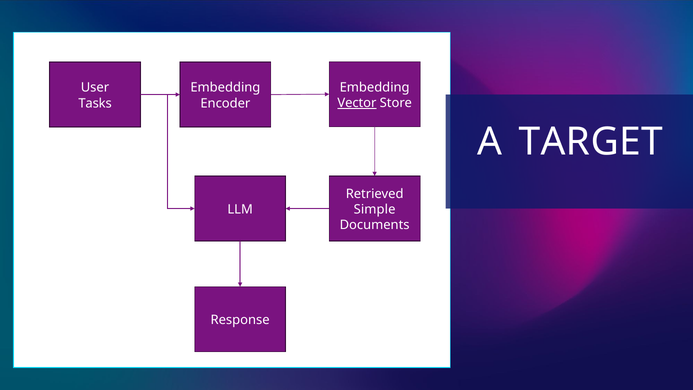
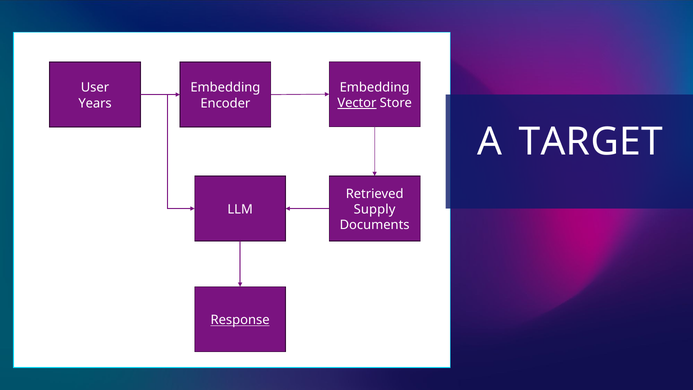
Tasks: Tasks -> Years
Simple: Simple -> Supply
Response underline: none -> present
